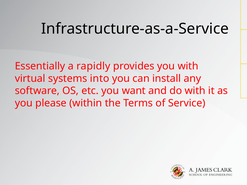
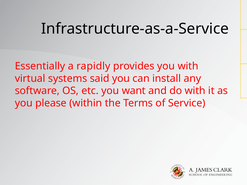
into: into -> said
